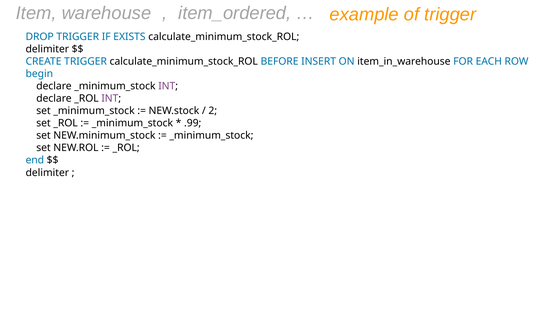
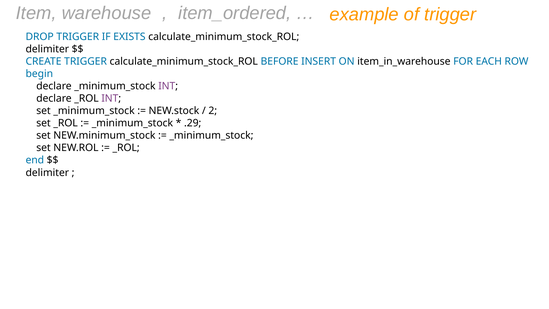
.99: .99 -> .29
